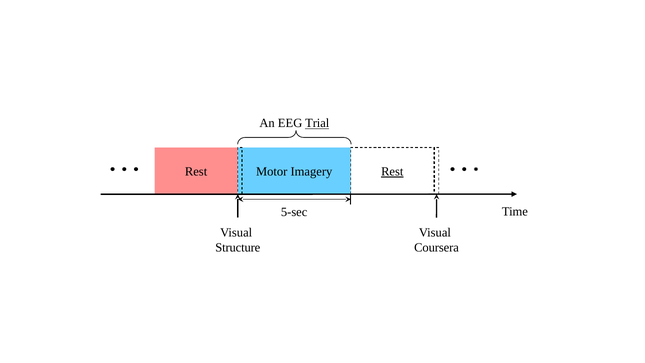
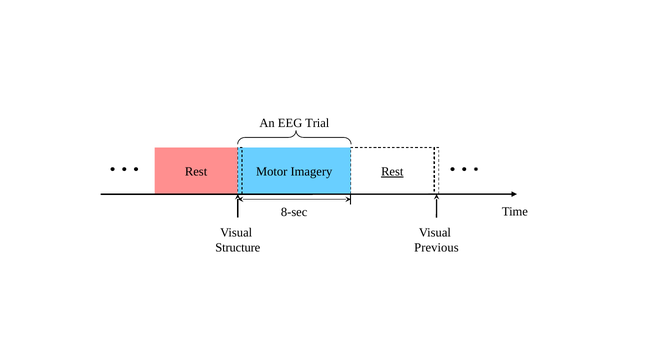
Trial underline: present -> none
5-sec: 5-sec -> 8-sec
Coursera: Coursera -> Previous
